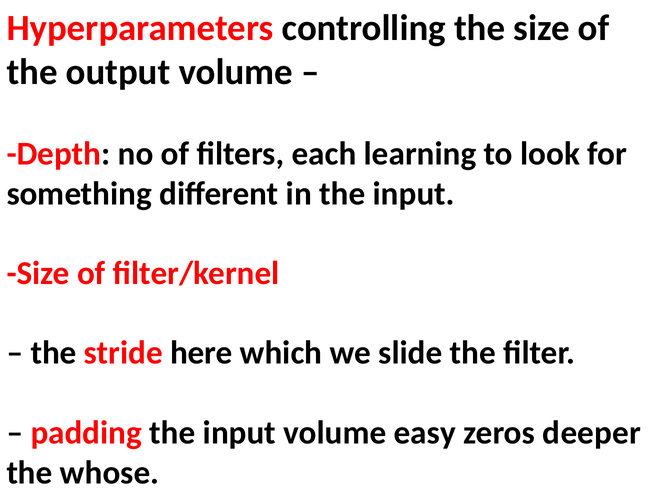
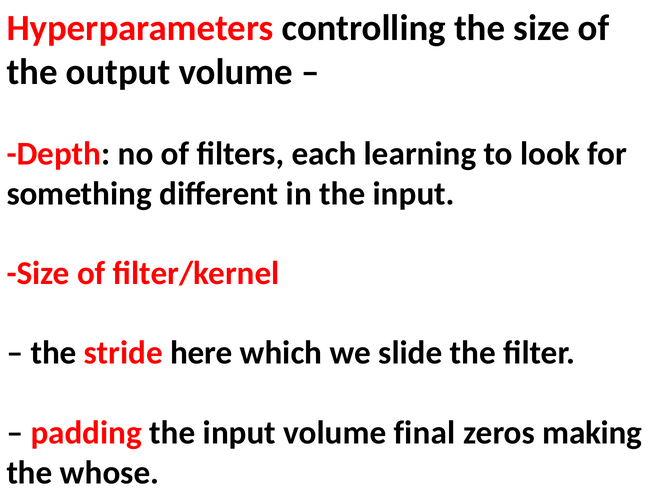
easy: easy -> final
deeper: deeper -> making
